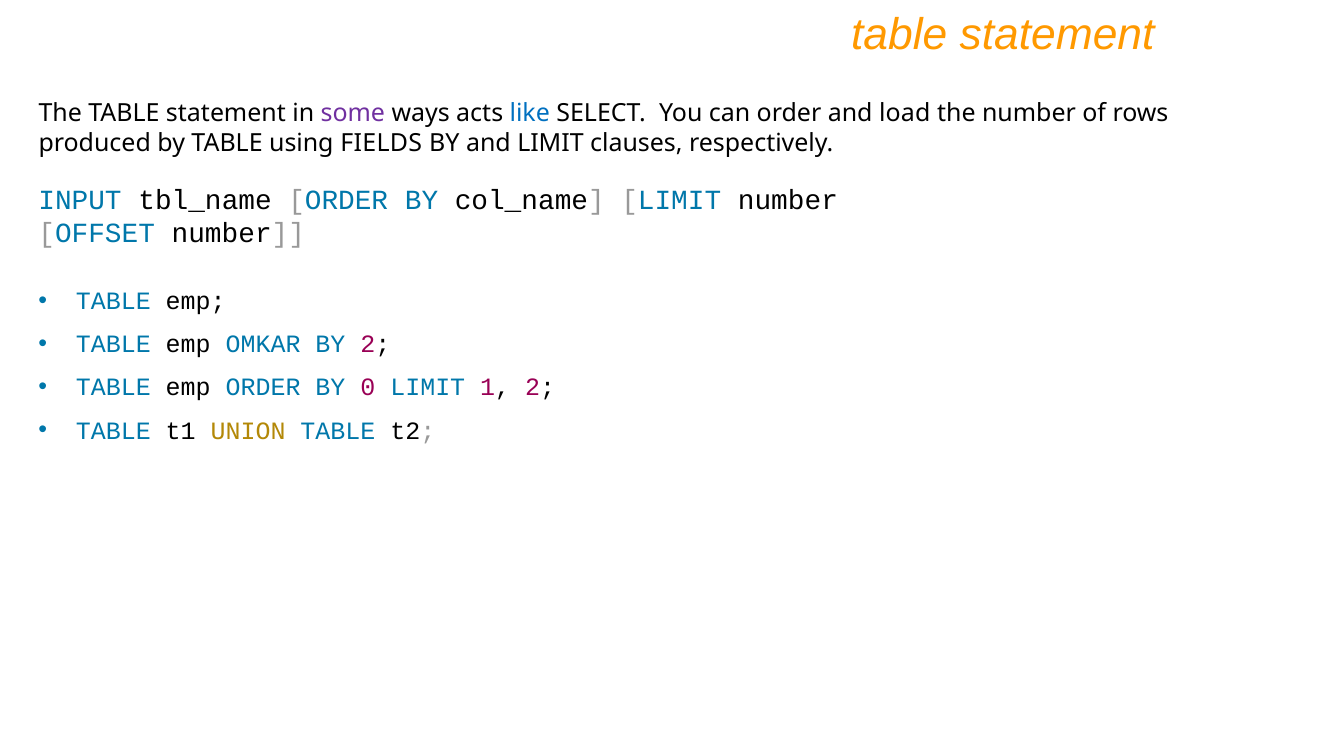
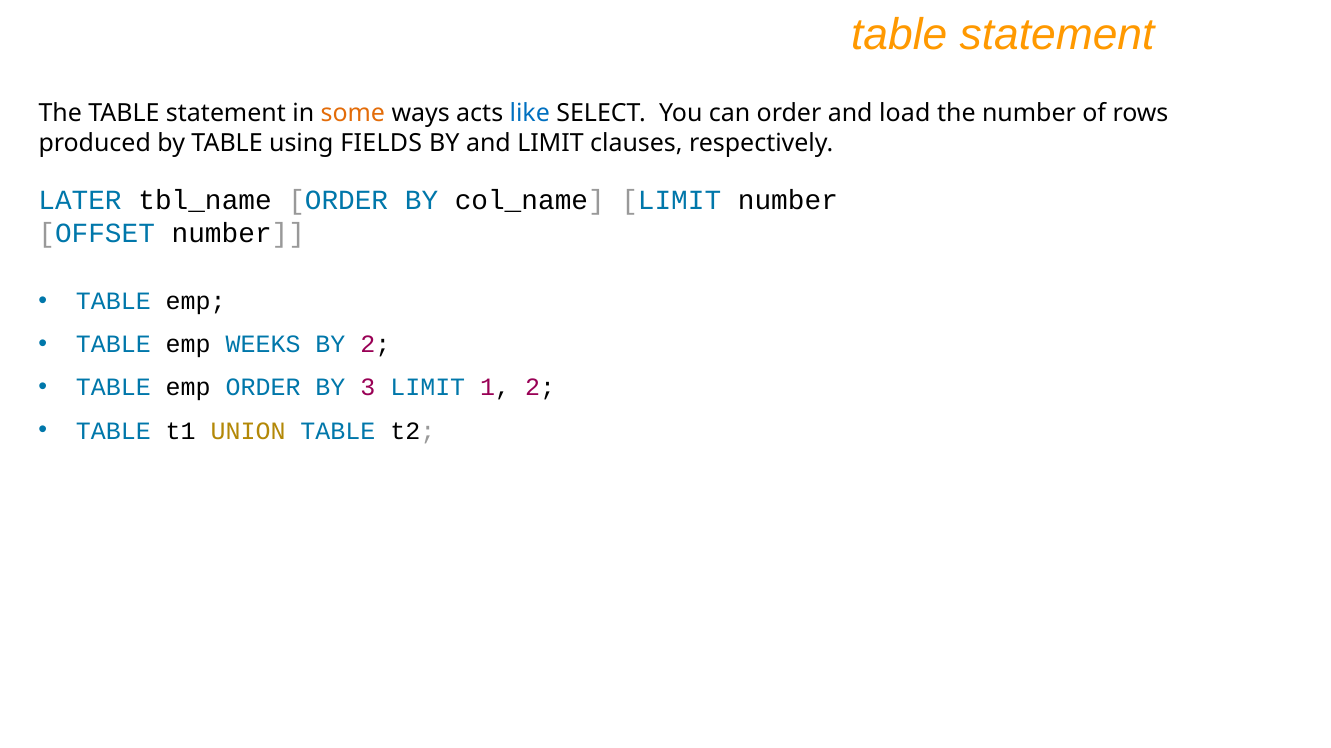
some colour: purple -> orange
INPUT: INPUT -> LATER
OMKAR: OMKAR -> WEEKS
0: 0 -> 3
